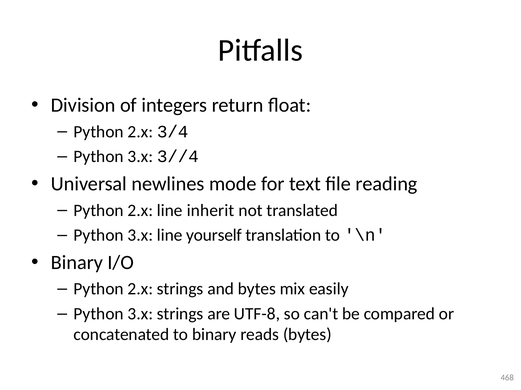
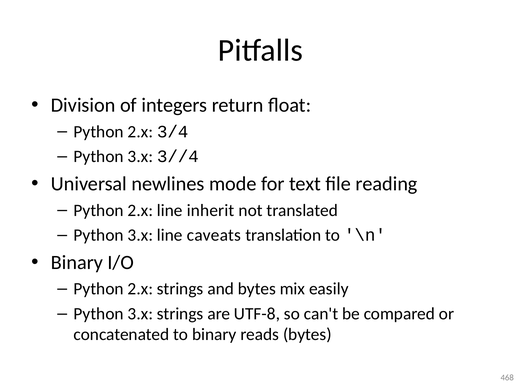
yourself: yourself -> caveats
